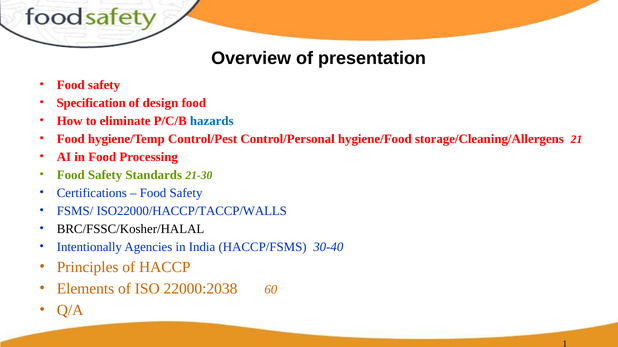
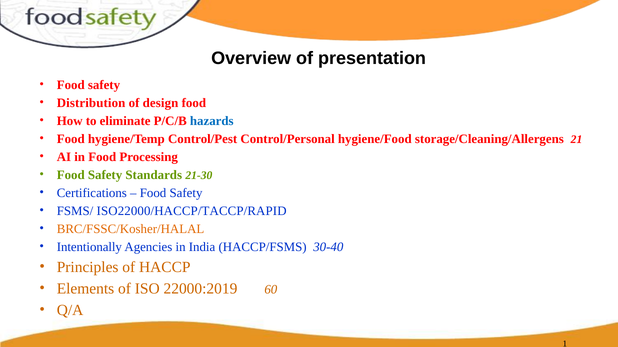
Specification: Specification -> Distribution
ISO22000/HACCP/TACCP/WALLS: ISO22000/HACCP/TACCP/WALLS -> ISO22000/HACCP/TACCP/RAPID
BRC/FSSC/Kosher/HALAL colour: black -> orange
22000:2038: 22000:2038 -> 22000:2019
